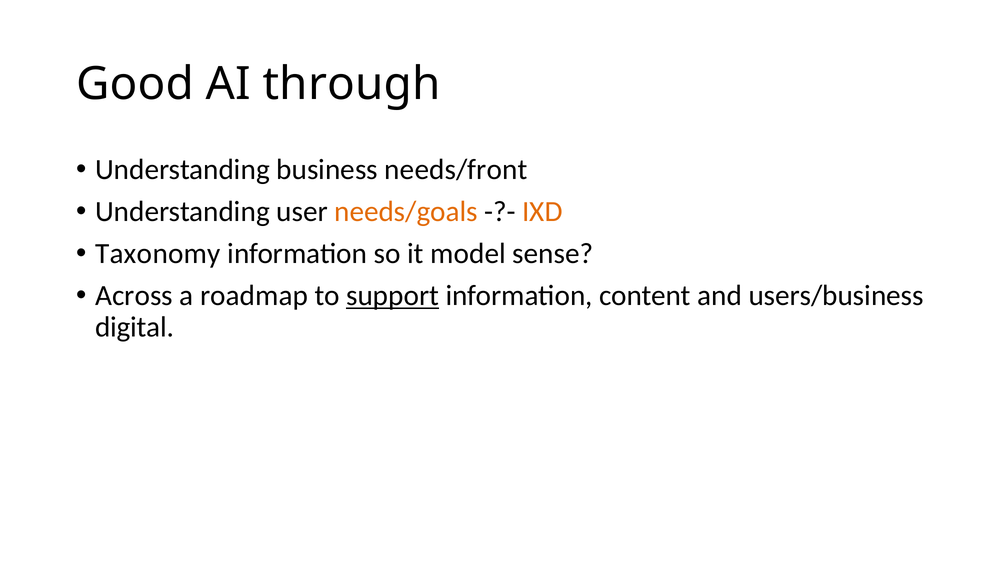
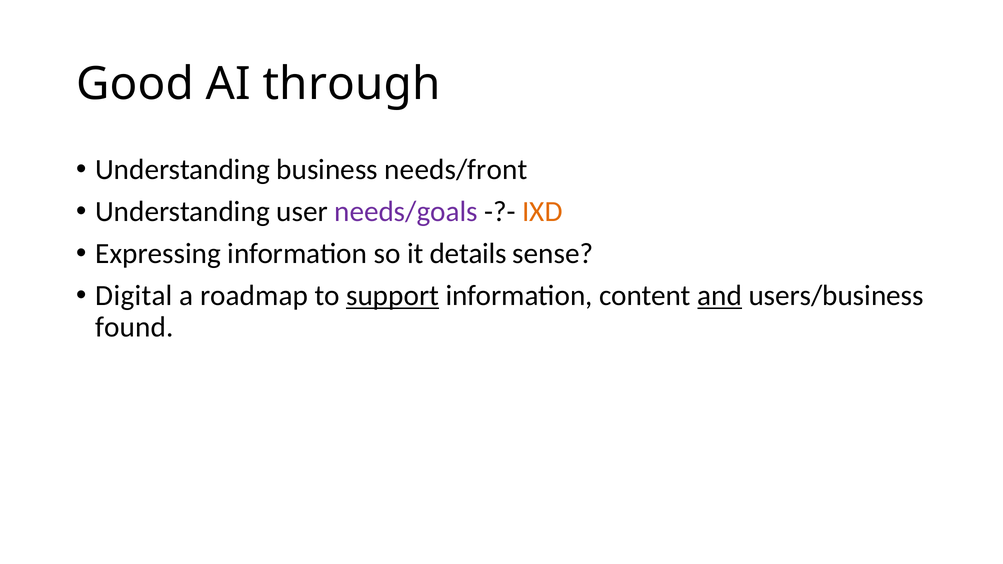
needs/goals colour: orange -> purple
Taxonomy: Taxonomy -> Expressing
model: model -> details
Across: Across -> Digital
and underline: none -> present
digital: digital -> found
